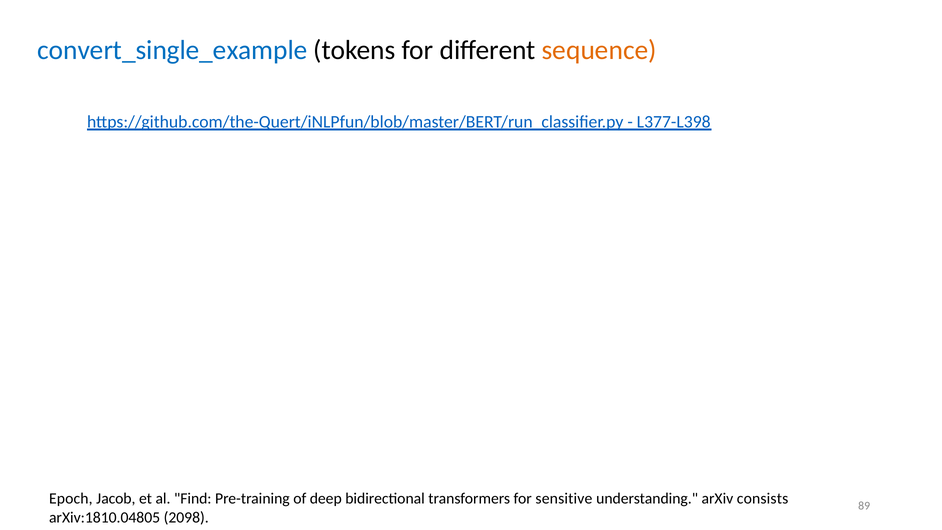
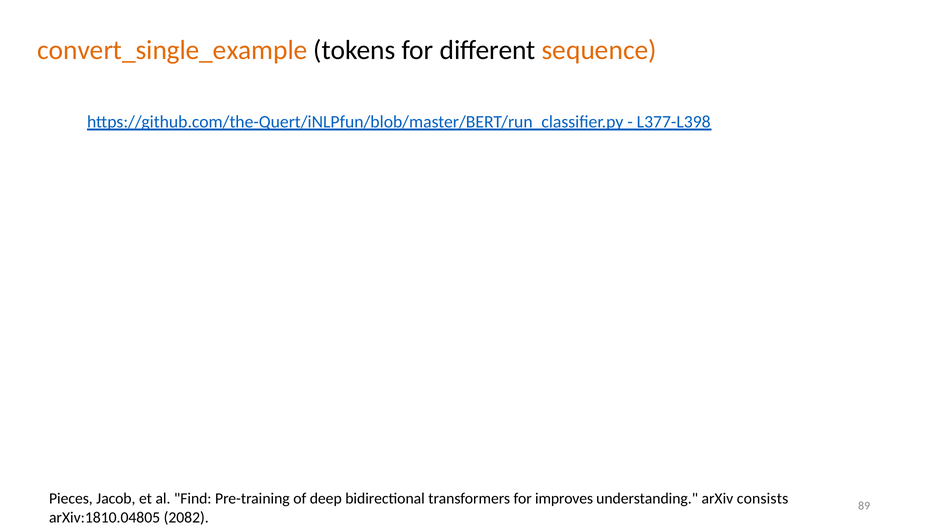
convert_single_example colour: blue -> orange
Epoch: Epoch -> Pieces
sensitive: sensitive -> improves
2098: 2098 -> 2082
